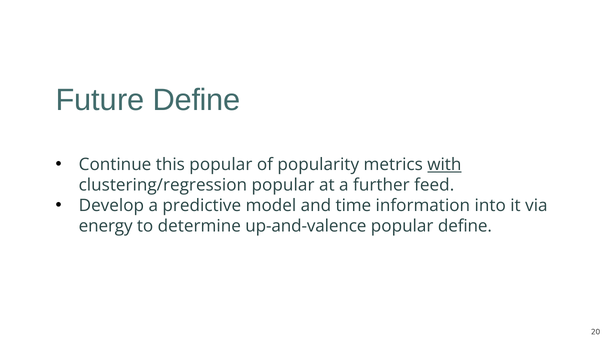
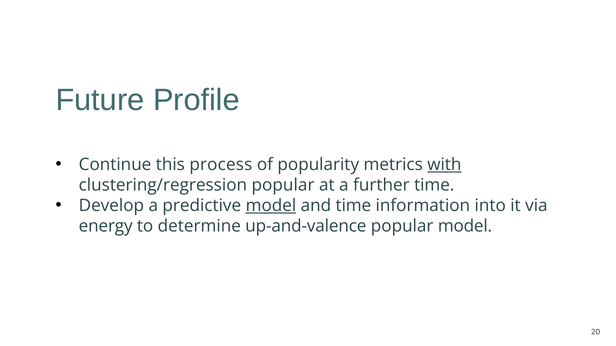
Future Define: Define -> Profile
this popular: popular -> process
further feed: feed -> time
model at (271, 206) underline: none -> present
popular define: define -> model
